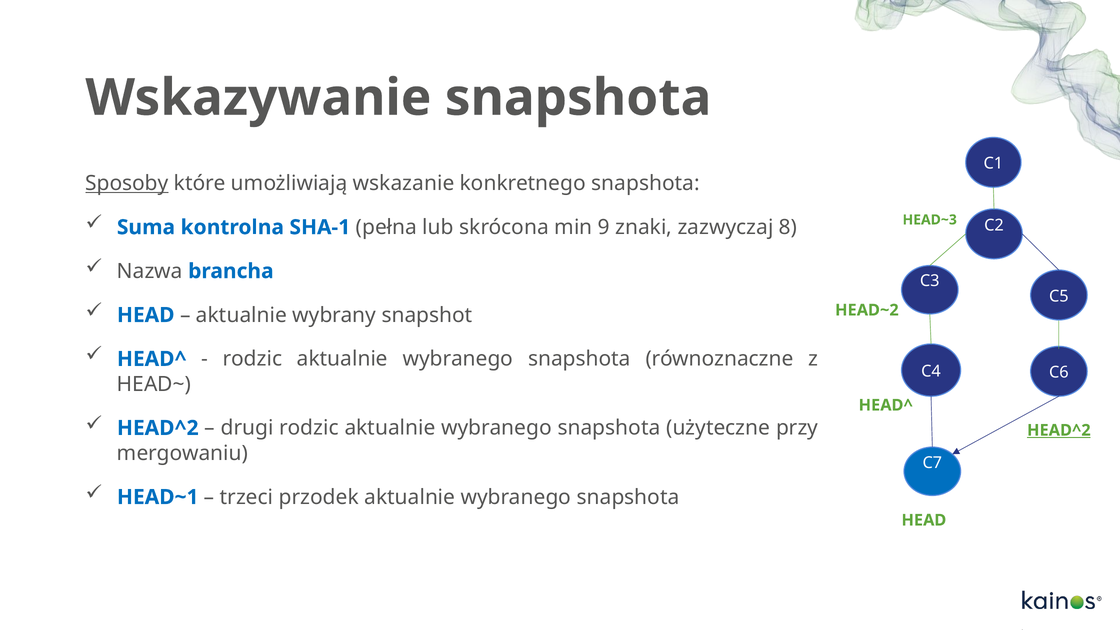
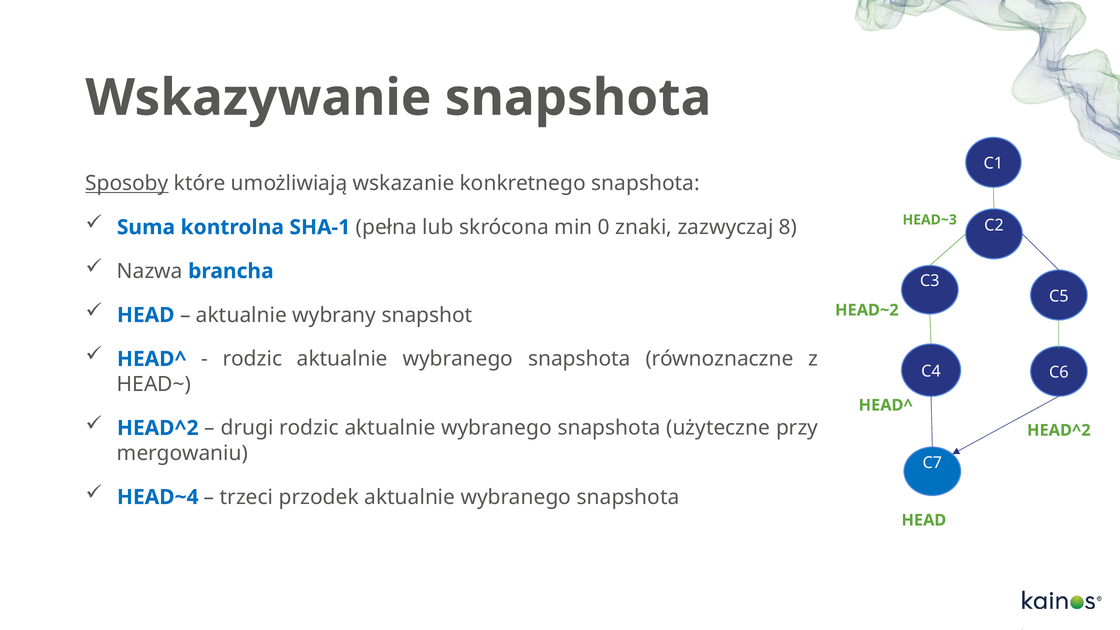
9: 9 -> 0
HEAD^2 at (1059, 430) underline: present -> none
HEAD~1: HEAD~1 -> HEAD~4
